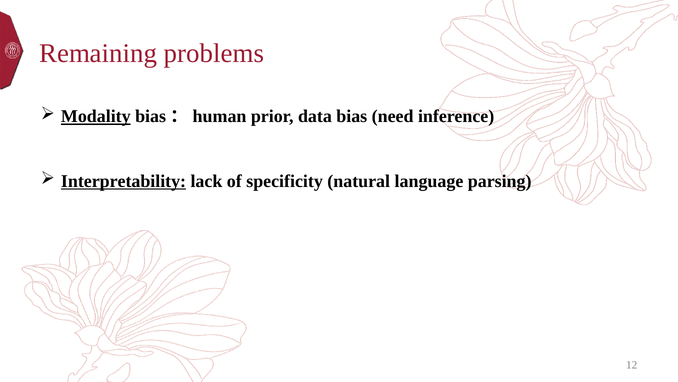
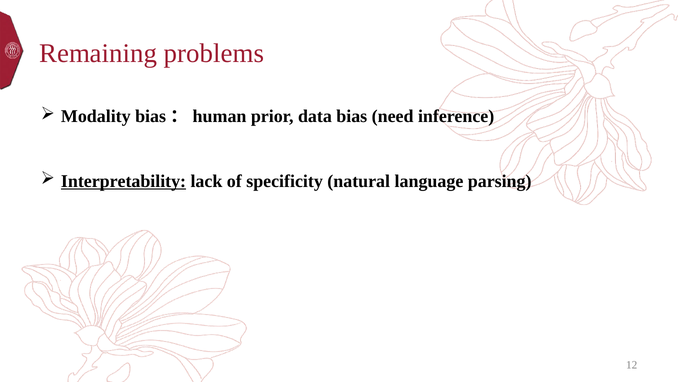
Modality underline: present -> none
